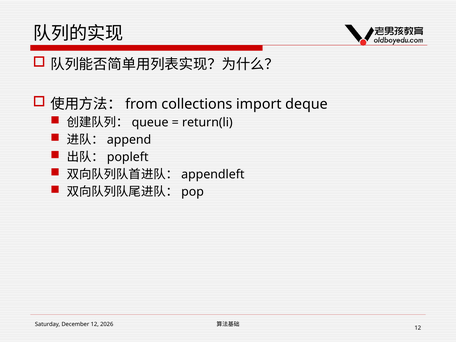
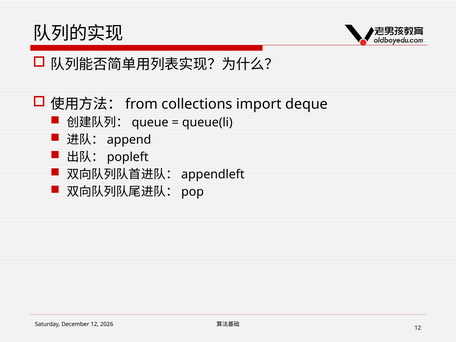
return(li: return(li -> queue(li
